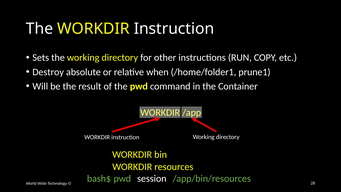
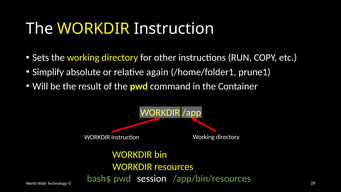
Destroy: Destroy -> Simplify
when: when -> again
